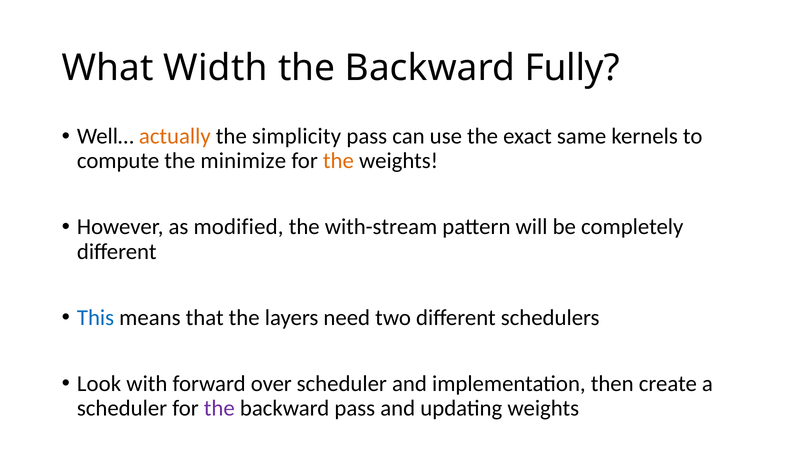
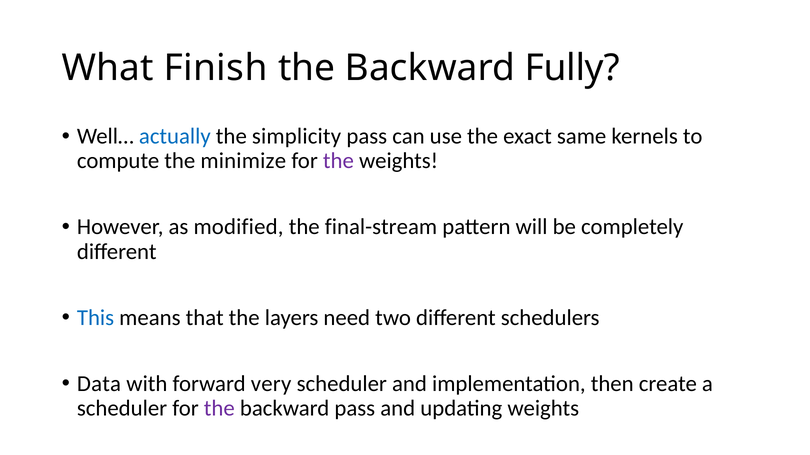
Width: Width -> Finish
actually colour: orange -> blue
the at (338, 161) colour: orange -> purple
with-stream: with-stream -> final-stream
Look: Look -> Data
over: over -> very
